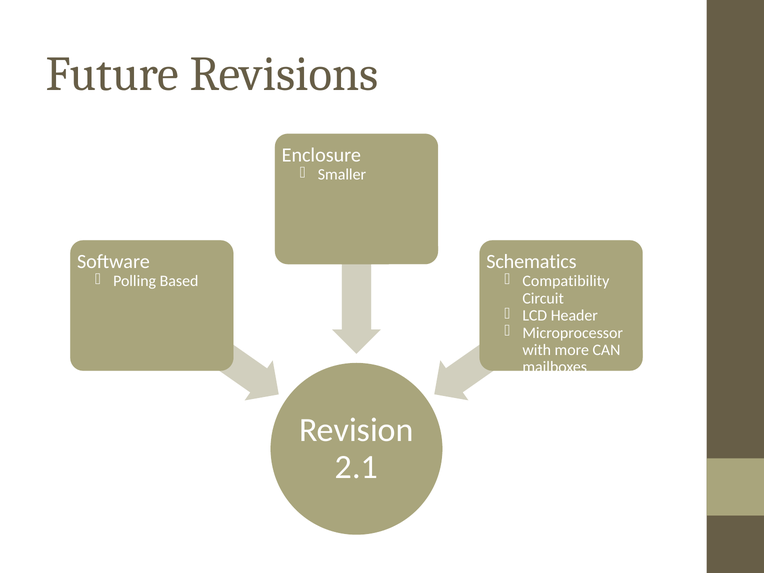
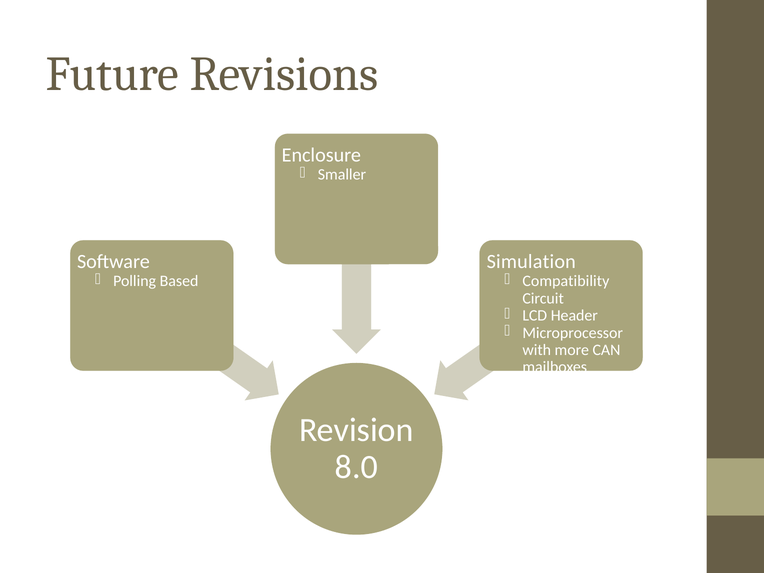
Schematics: Schematics -> Simulation
2.1: 2.1 -> 8.0
